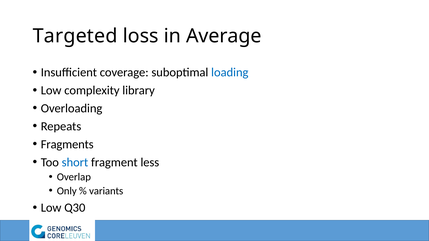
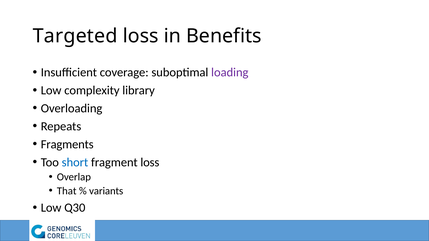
Average: Average -> Benefits
loading colour: blue -> purple
fragment less: less -> loss
Only: Only -> That
